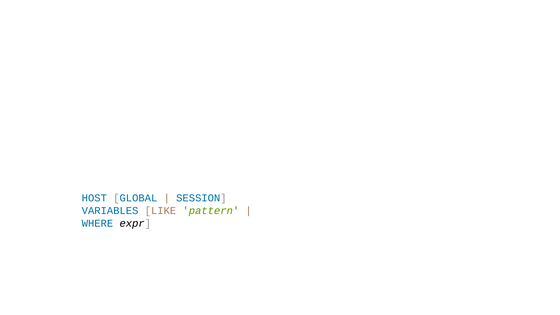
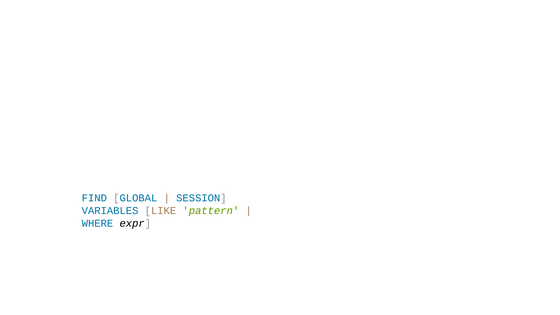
HOST: HOST -> FIND
